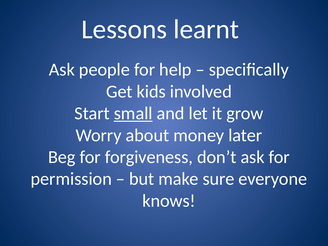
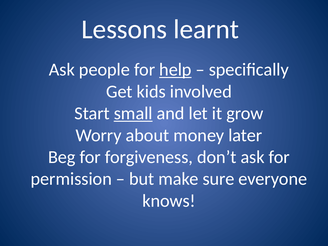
help underline: none -> present
